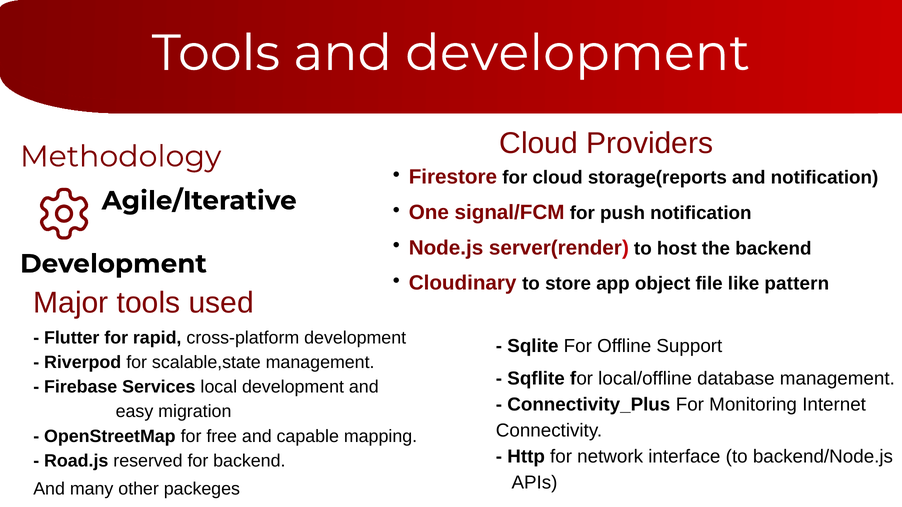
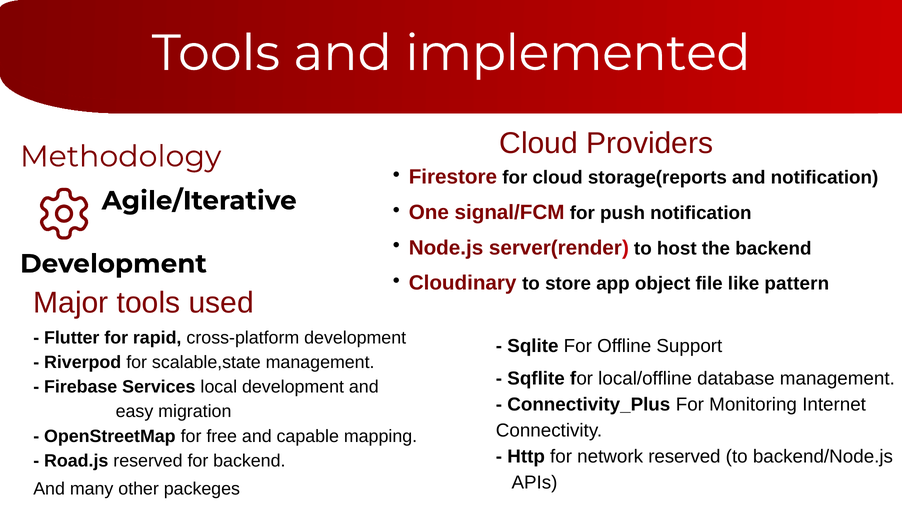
and development: development -> implemented
network interface: interface -> reserved
